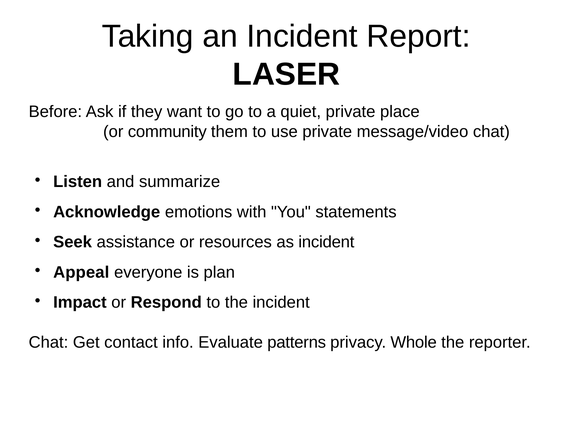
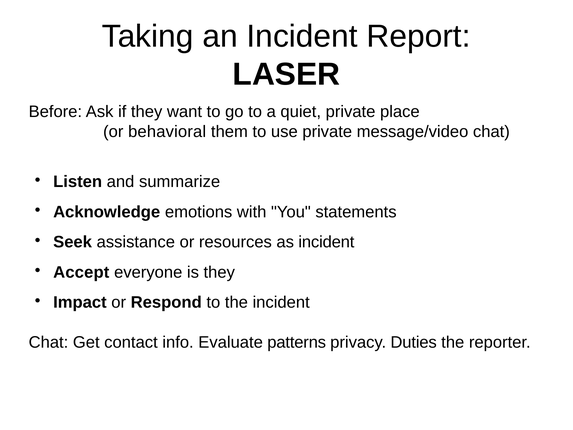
community: community -> behavioral
Appeal: Appeal -> Accept
is plan: plan -> they
Whole: Whole -> Duties
